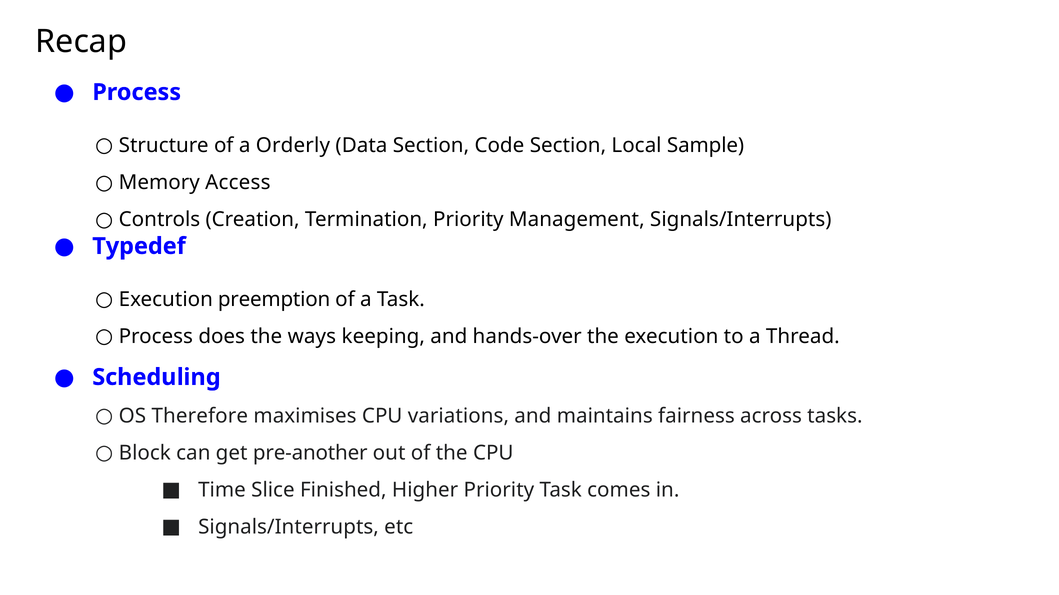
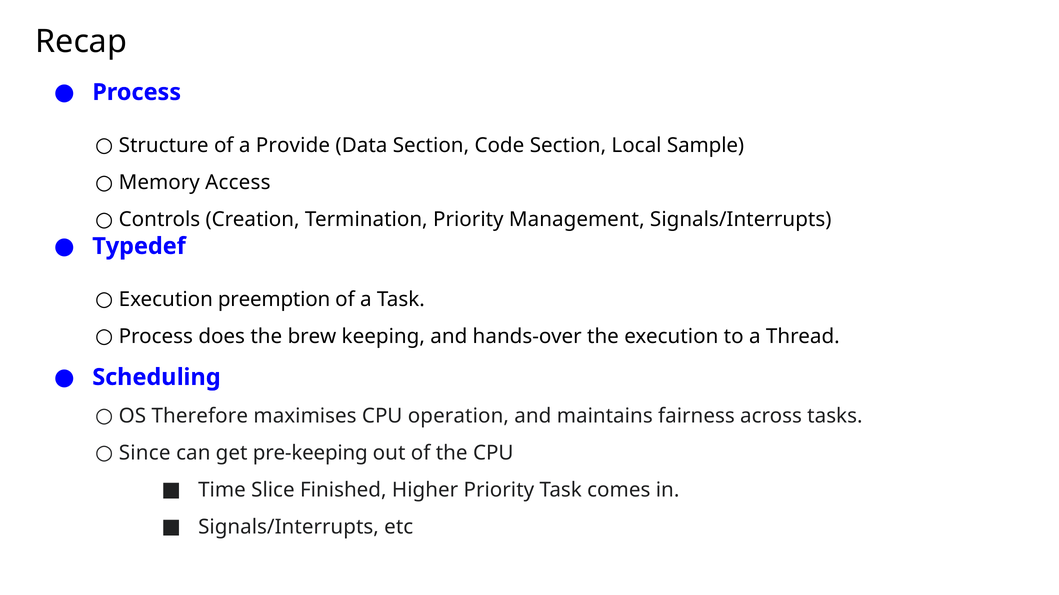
Orderly: Orderly -> Provide
ways: ways -> brew
variations: variations -> operation
Block: Block -> Since
pre-another: pre-another -> pre-keeping
